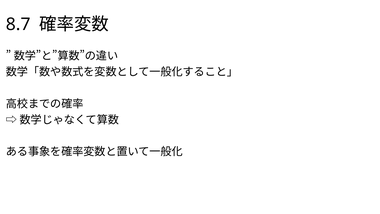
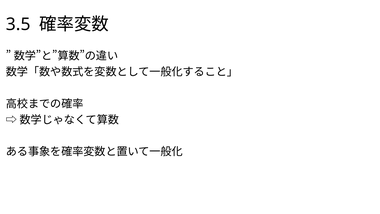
8.7: 8.7 -> 3.5
